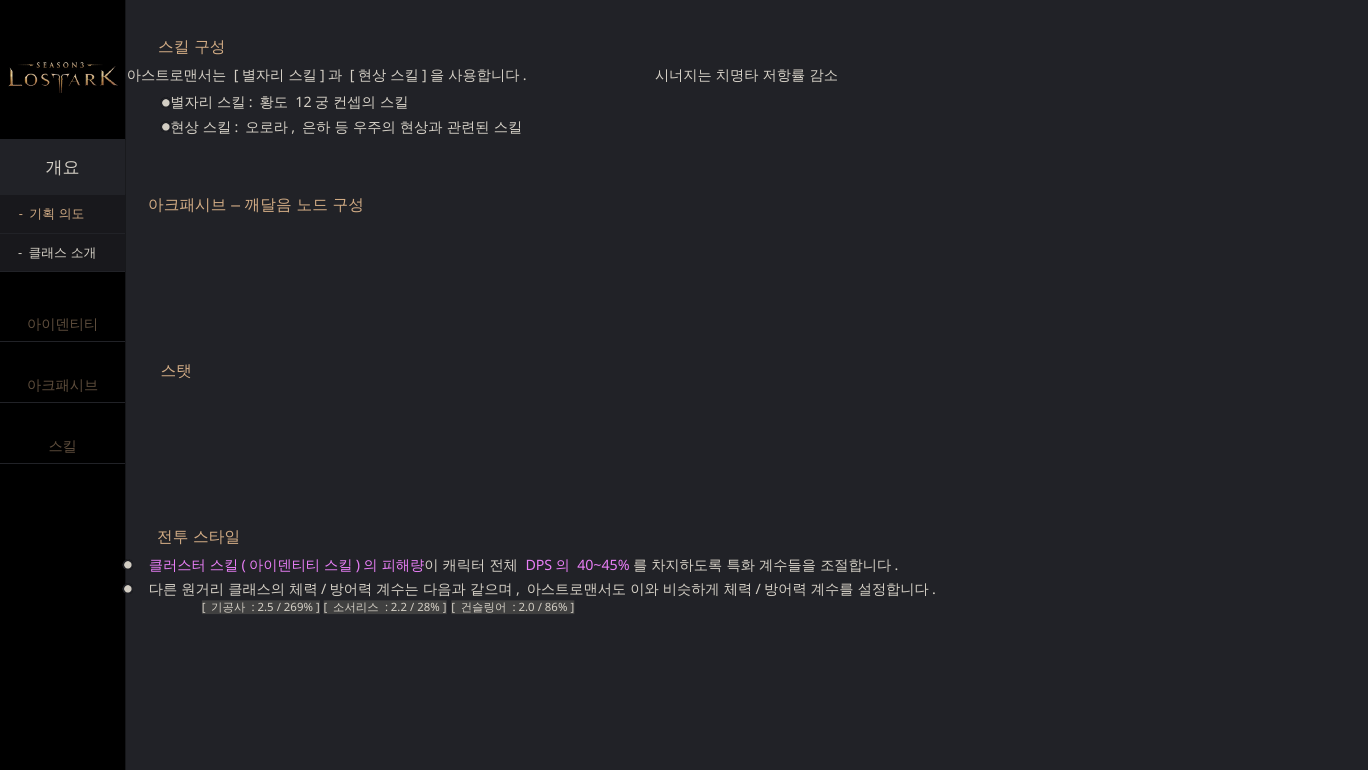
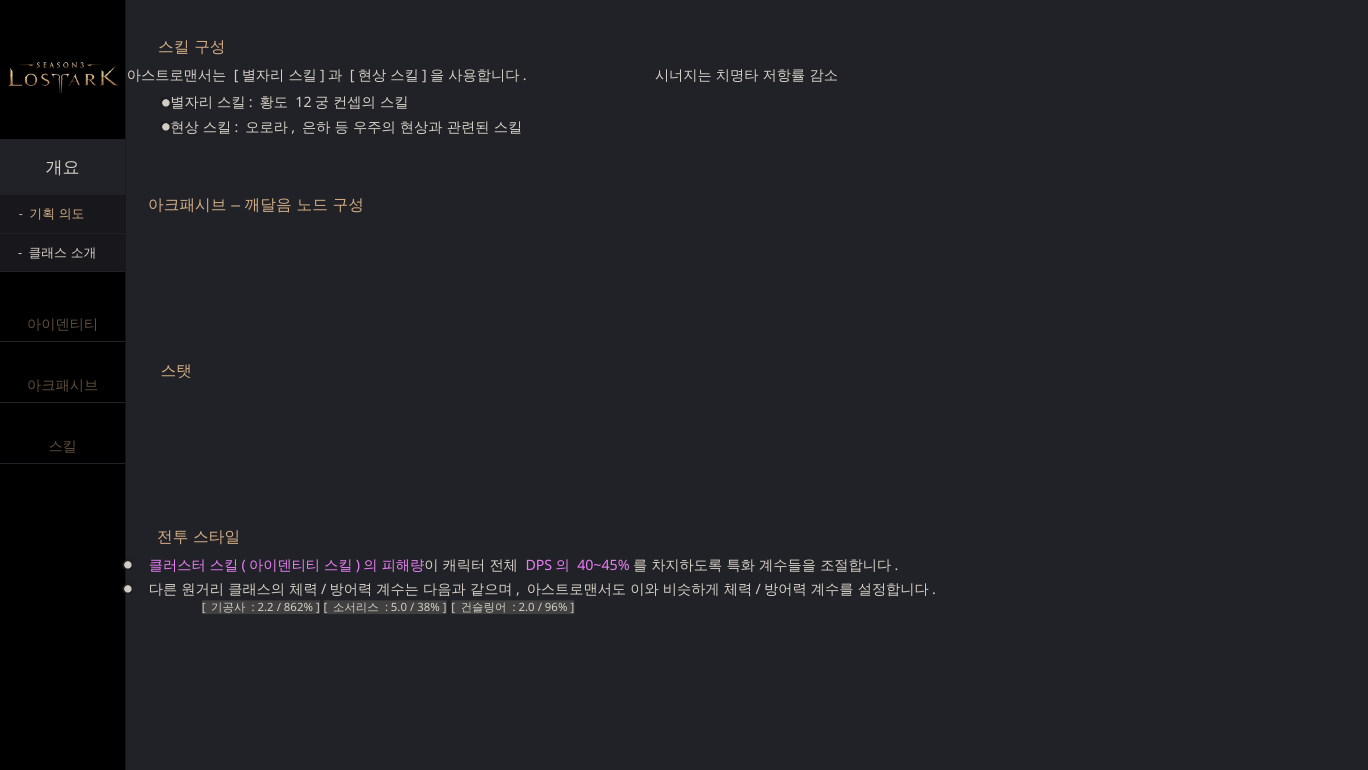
2.5: 2.5 -> 2.2
269%: 269% -> 862%
2.2: 2.2 -> 5.0
28%: 28% -> 38%
86%: 86% -> 96%
